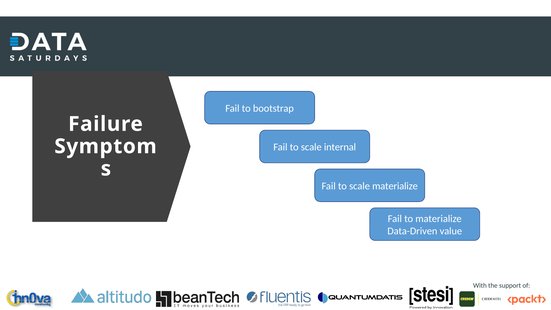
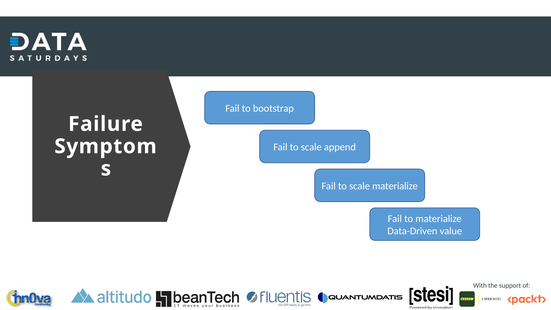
internal: internal -> append
